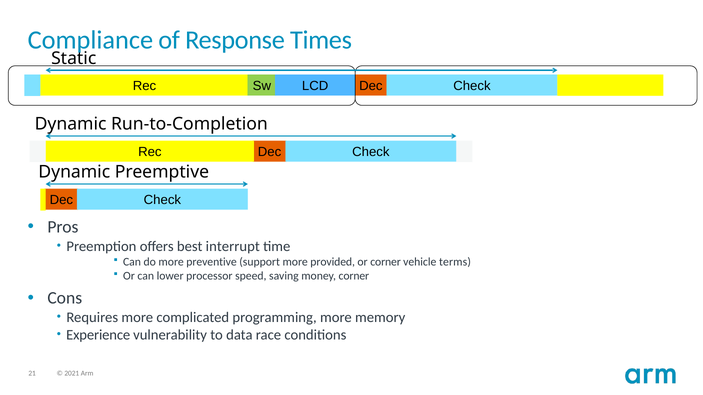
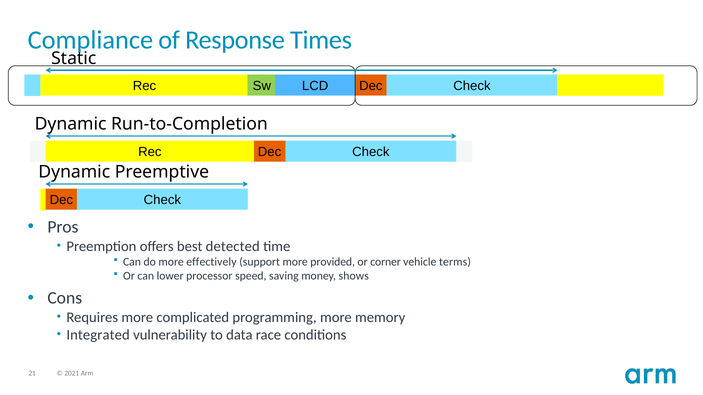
interrupt: interrupt -> detected
preventive: preventive -> effectively
money corner: corner -> shows
Experience: Experience -> Integrated
